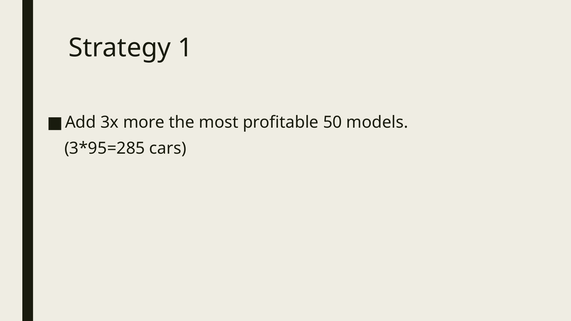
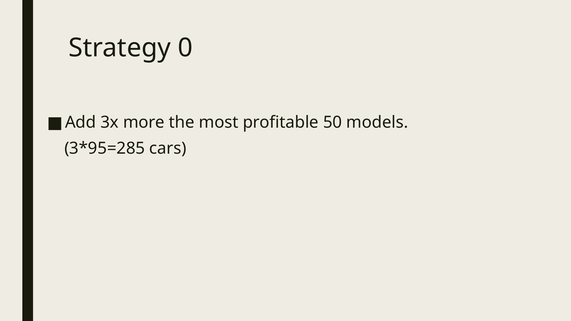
1: 1 -> 0
